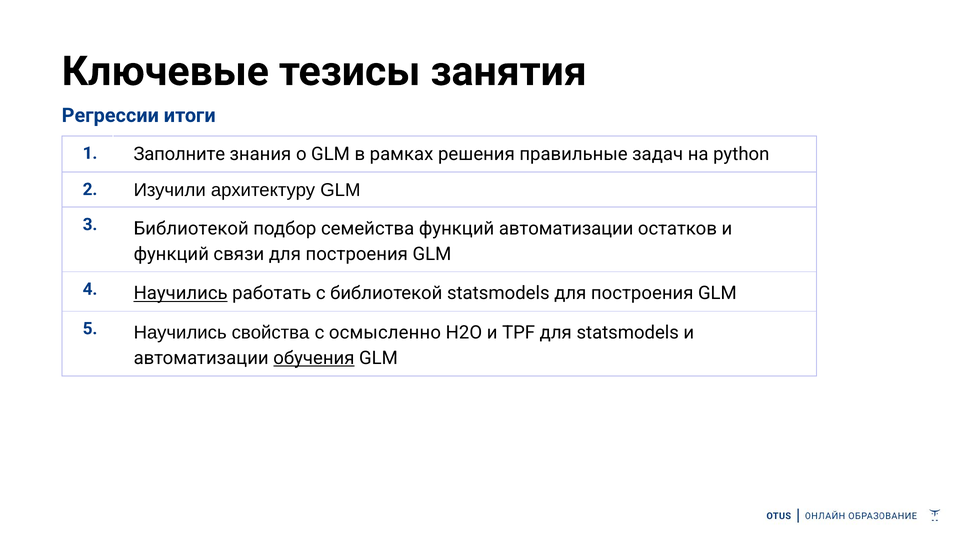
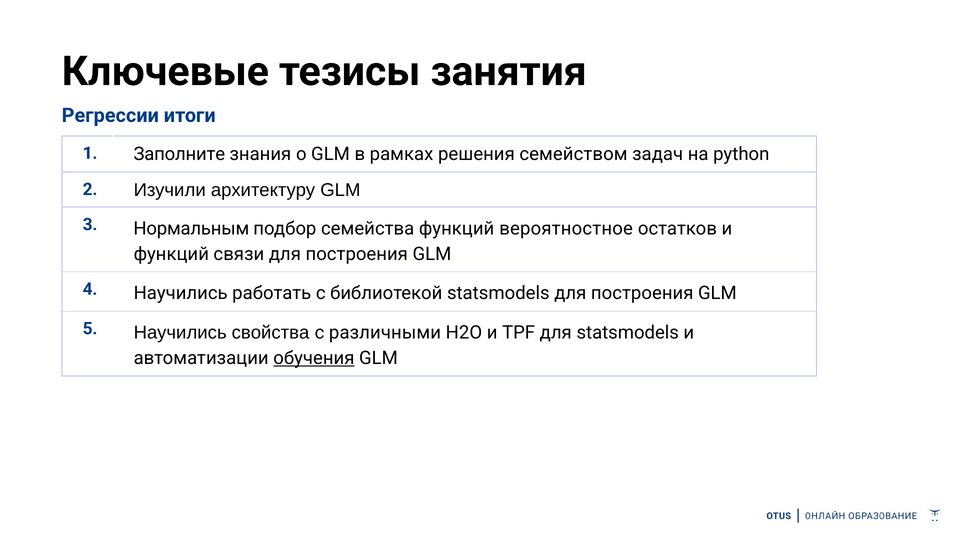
правильные: правильные -> семейством
3 Библиотекой: Библиотекой -> Нормальным
функций автоматизации: автоматизации -> вероятностное
Научились at (181, 293) underline: present -> none
осмысленно: осмысленно -> различными
